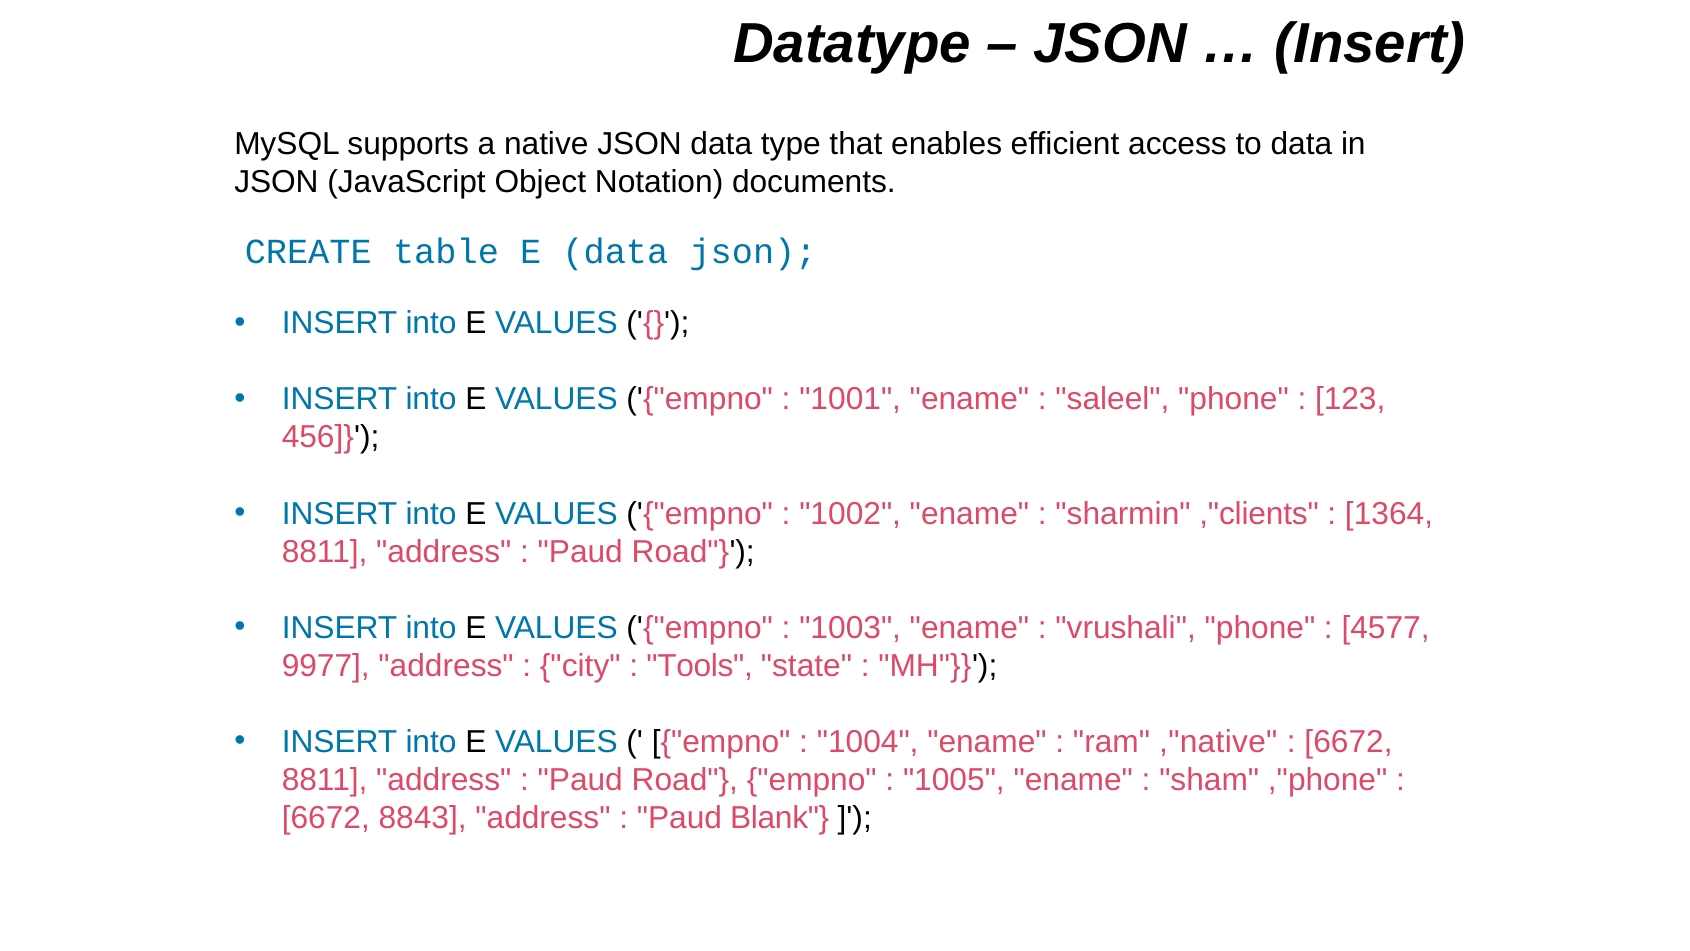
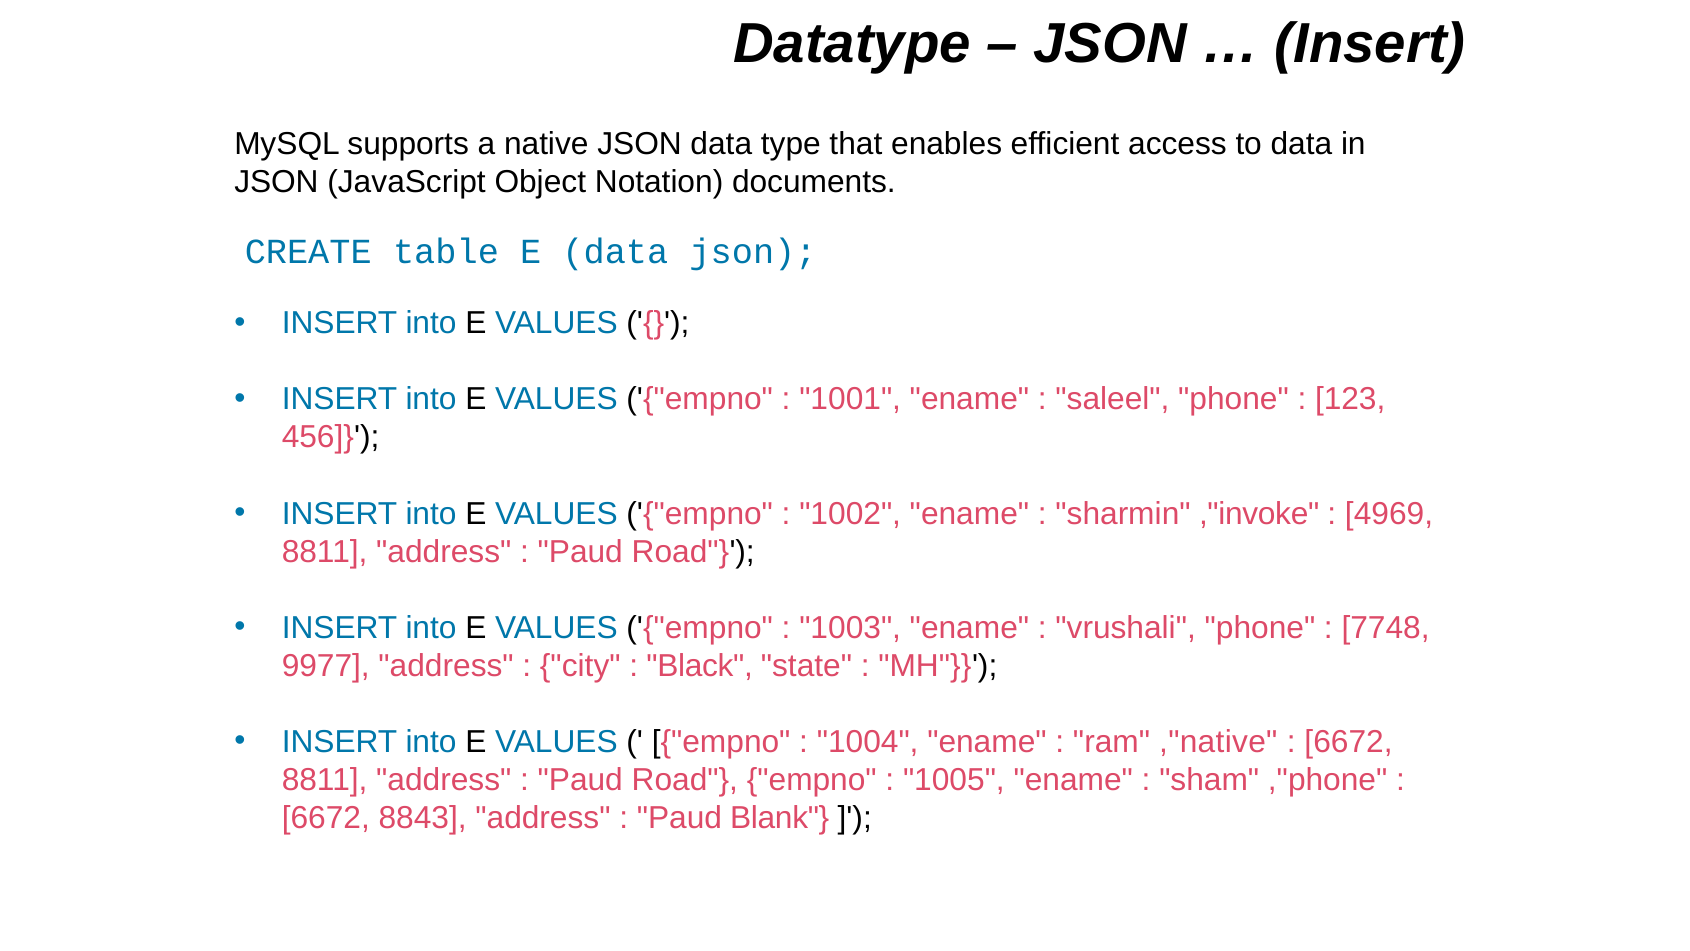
,"clients: ,"clients -> ,"invoke
1364: 1364 -> 4969
4577: 4577 -> 7748
Tools: Tools -> Black
